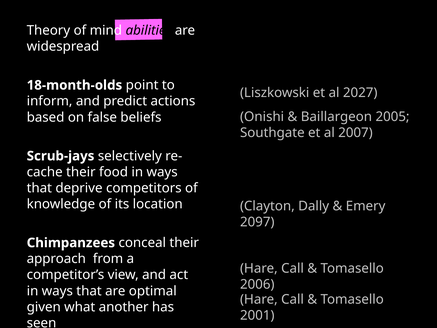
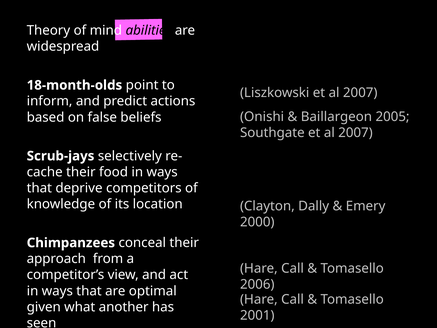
Liszkowski et al 2027: 2027 -> 2007
2097: 2097 -> 2000
